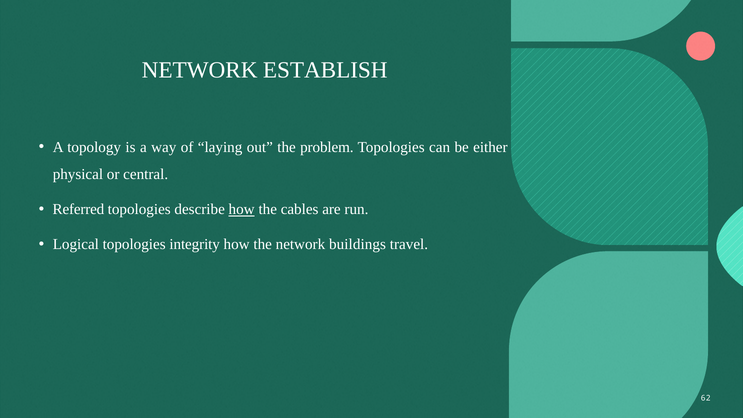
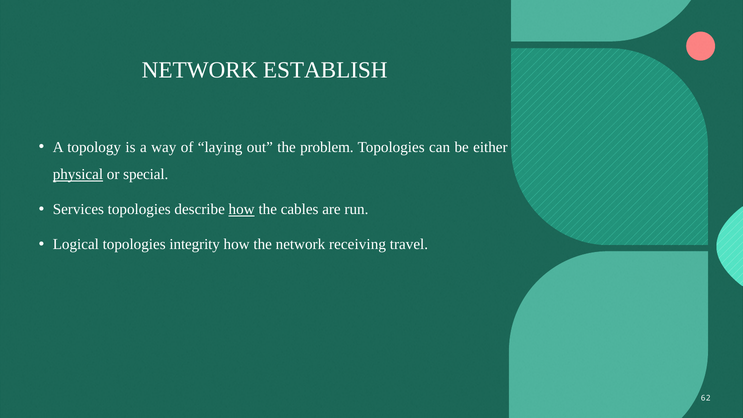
physical underline: none -> present
central: central -> special
Referred: Referred -> Services
buildings: buildings -> receiving
